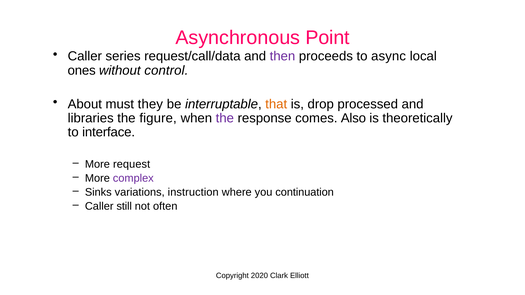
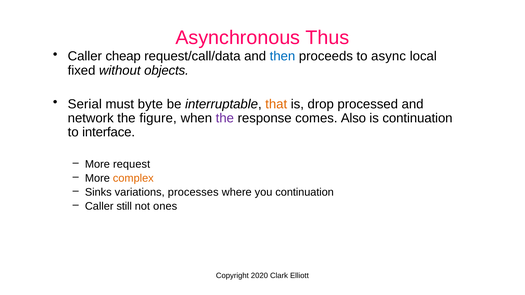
Point: Point -> Thus
series: series -> cheap
then colour: purple -> blue
ones: ones -> fixed
control: control -> objects
About: About -> Serial
they: they -> byte
libraries: libraries -> network
is theoretically: theoretically -> continuation
complex colour: purple -> orange
instruction: instruction -> processes
often: often -> ones
